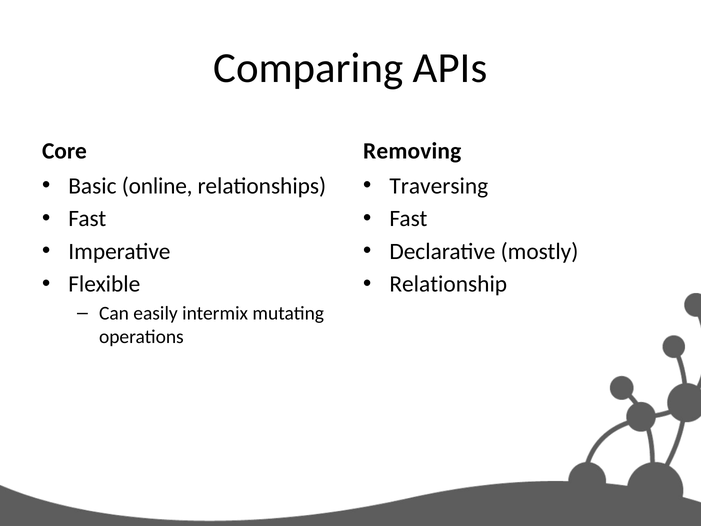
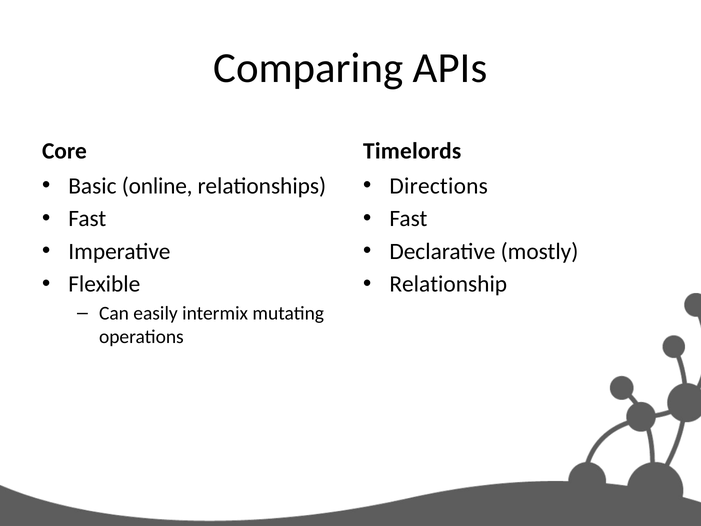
Removing: Removing -> Timelords
Traversing: Traversing -> Directions
